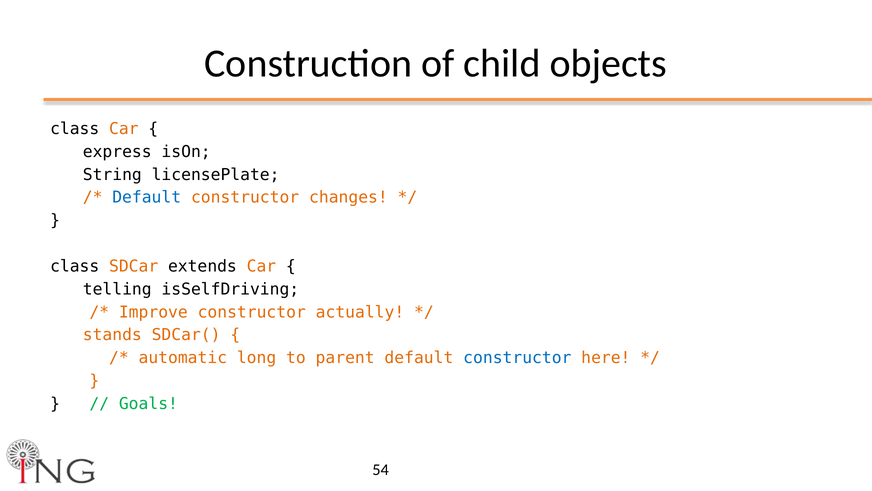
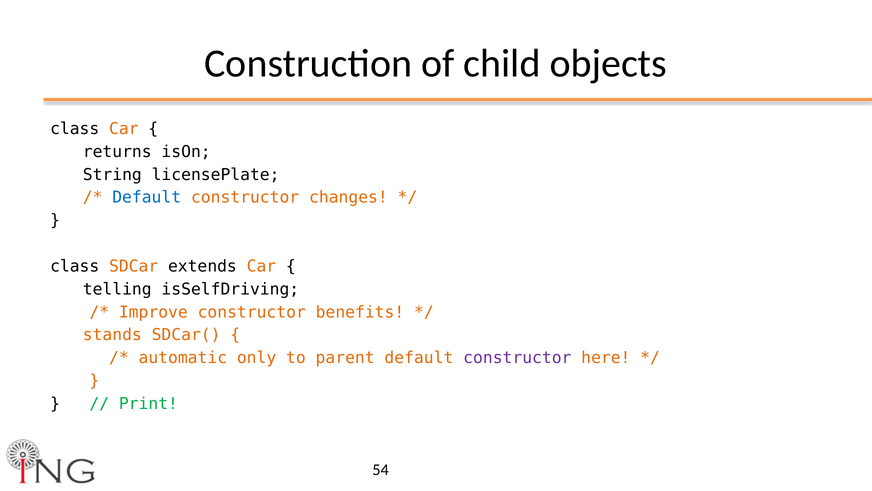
express: express -> returns
actually: actually -> benefits
long: long -> only
constructor at (517, 358) colour: blue -> purple
Goals: Goals -> Print
